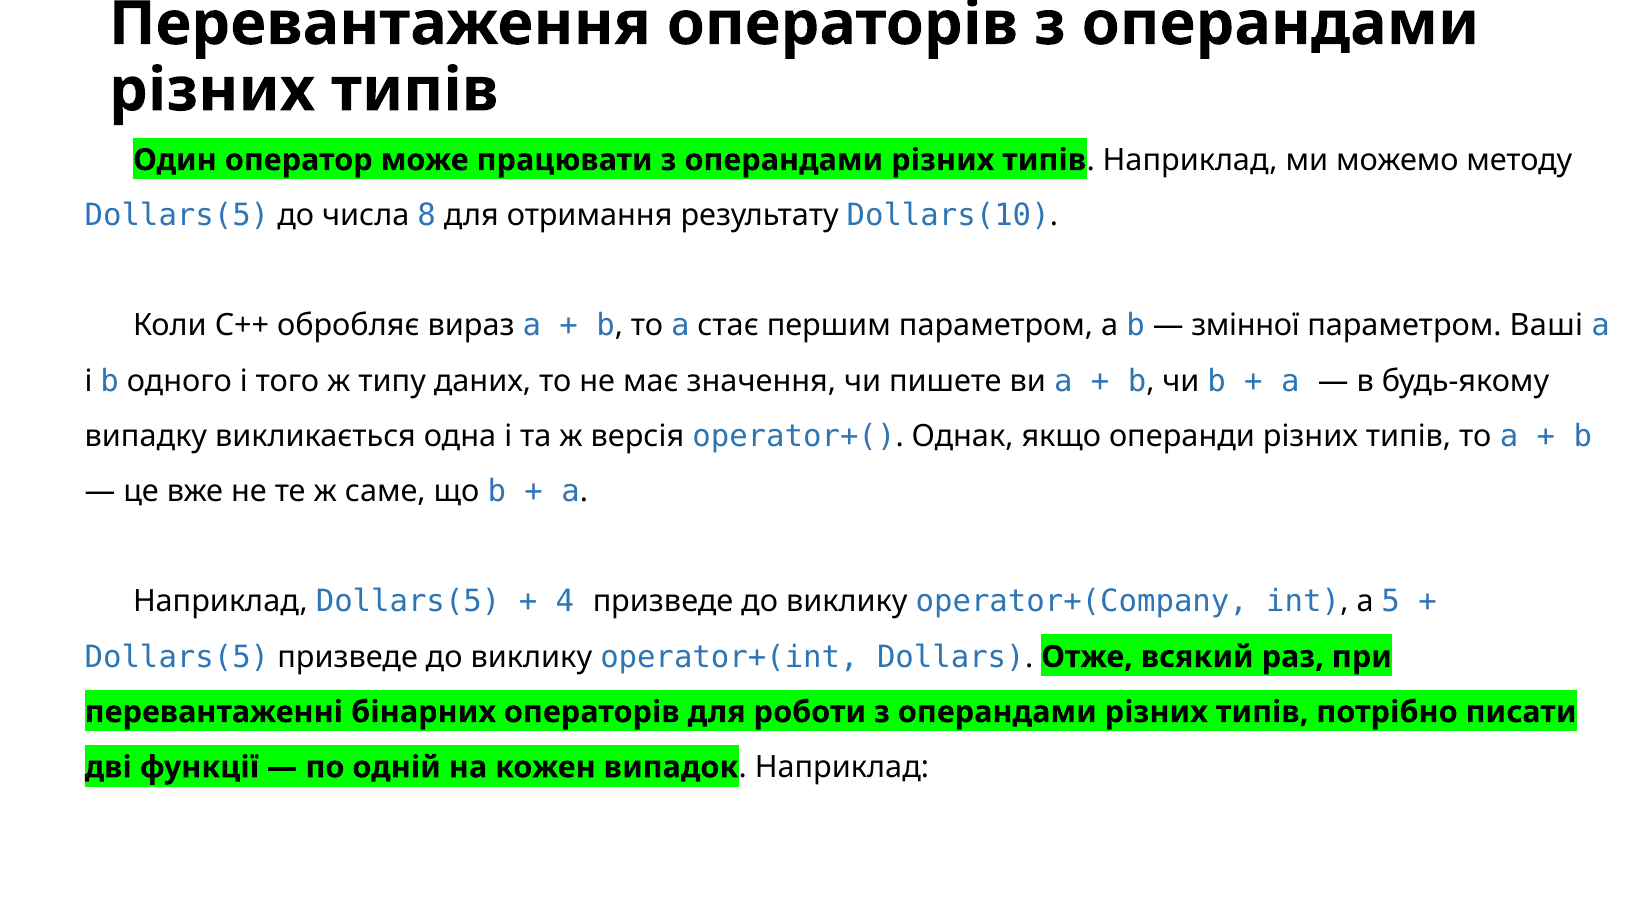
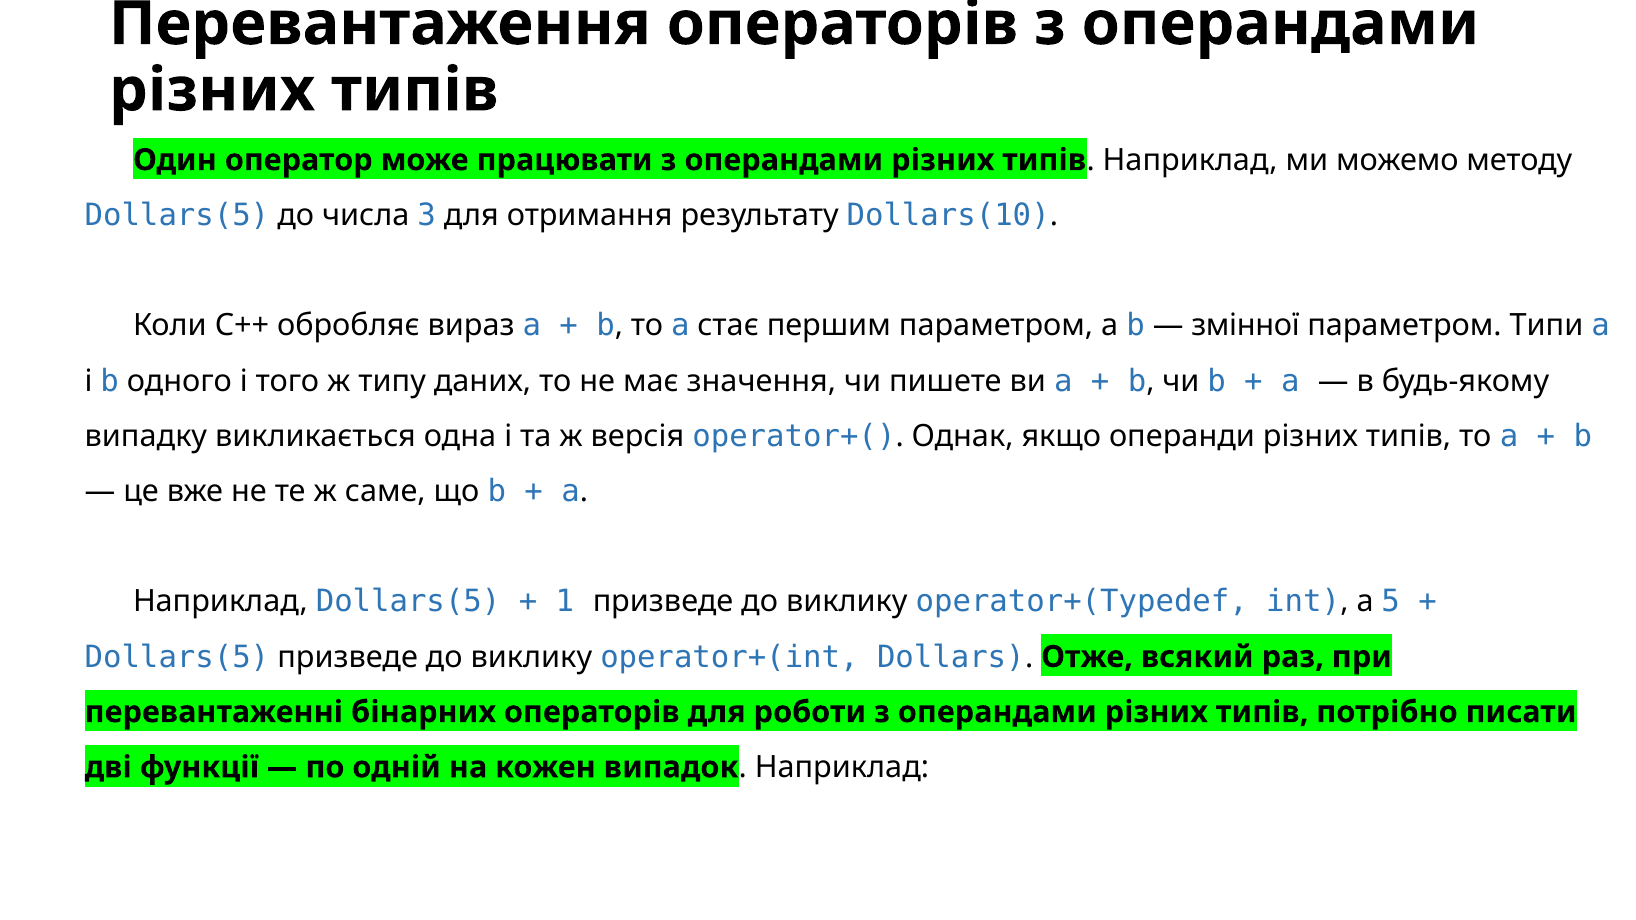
8: 8 -> 3
Ваші: Ваші -> Типи
4: 4 -> 1
operator+(Company: operator+(Company -> operator+(Typedef
